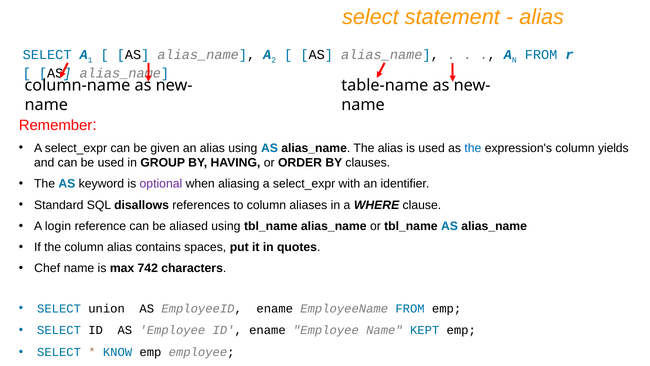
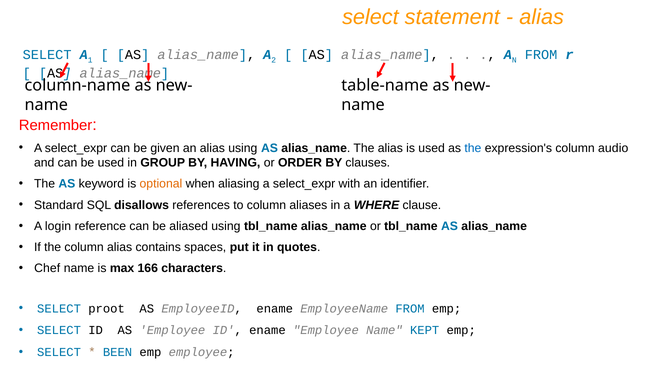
yields: yields -> audio
optional colour: purple -> orange
742: 742 -> 166
union: union -> proot
KNOW: KNOW -> BEEN
